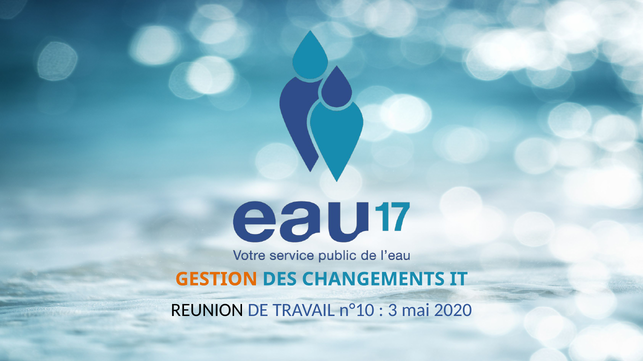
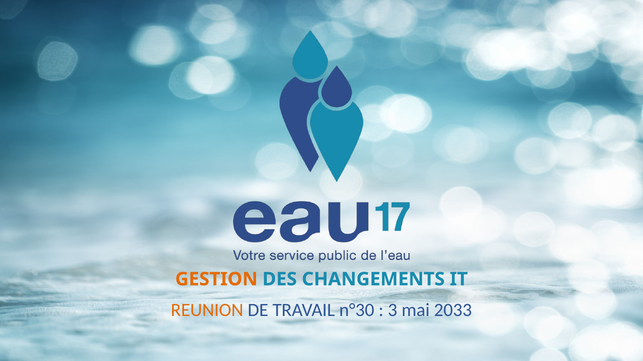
REUNION colour: black -> orange
n°10: n°10 -> n°30
2020: 2020 -> 2033
